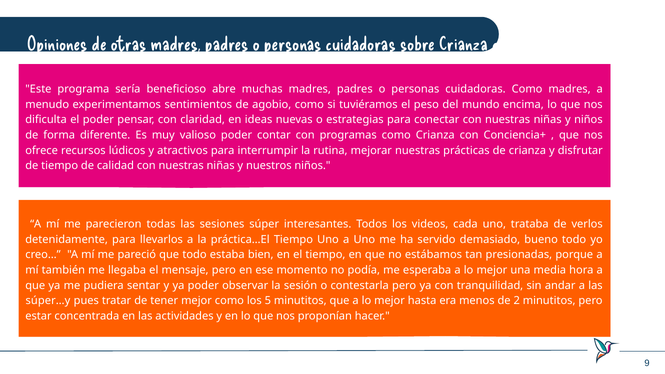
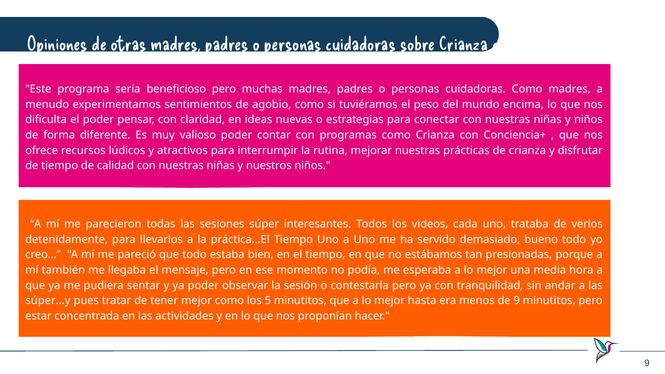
beneficioso abre: abre -> pero
de 2: 2 -> 9
